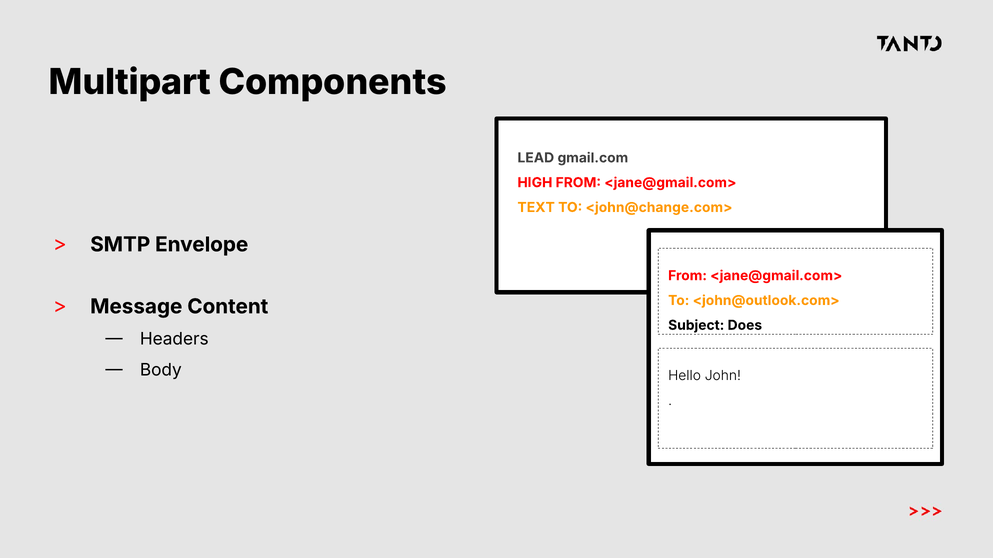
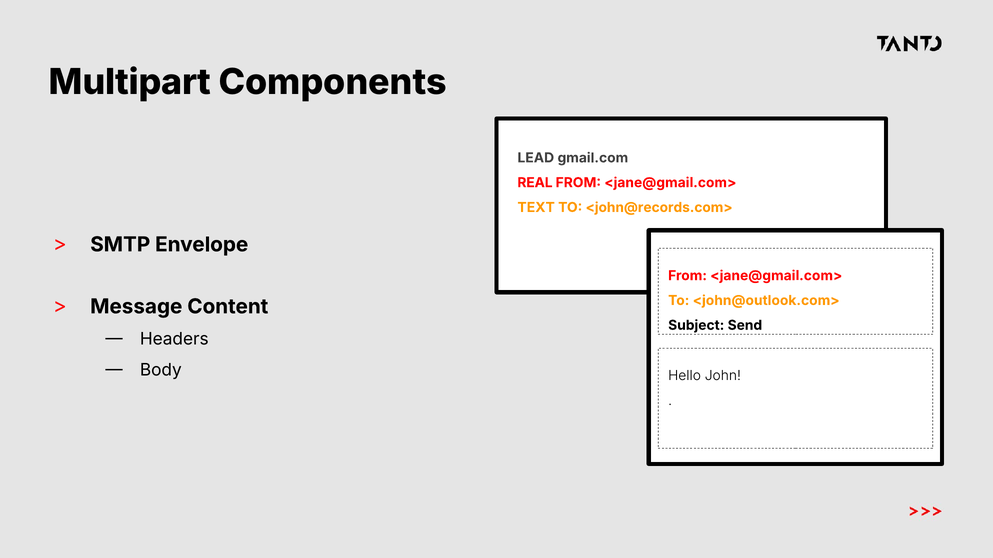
HIGH: HIGH -> REAL
<john@change.com>: <john@change.com> -> <john@records.com>
Does: Does -> Send
